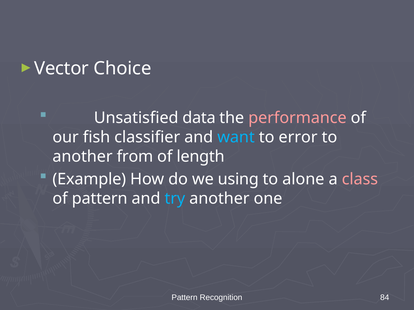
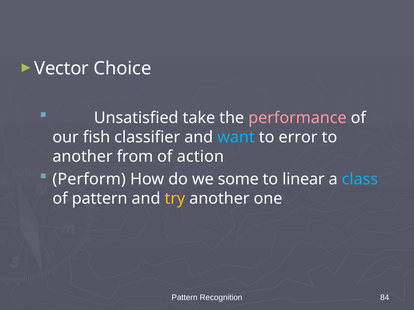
data: data -> take
length: length -> action
Example: Example -> Perform
using: using -> some
alone: alone -> linear
class colour: pink -> light blue
try colour: light blue -> yellow
